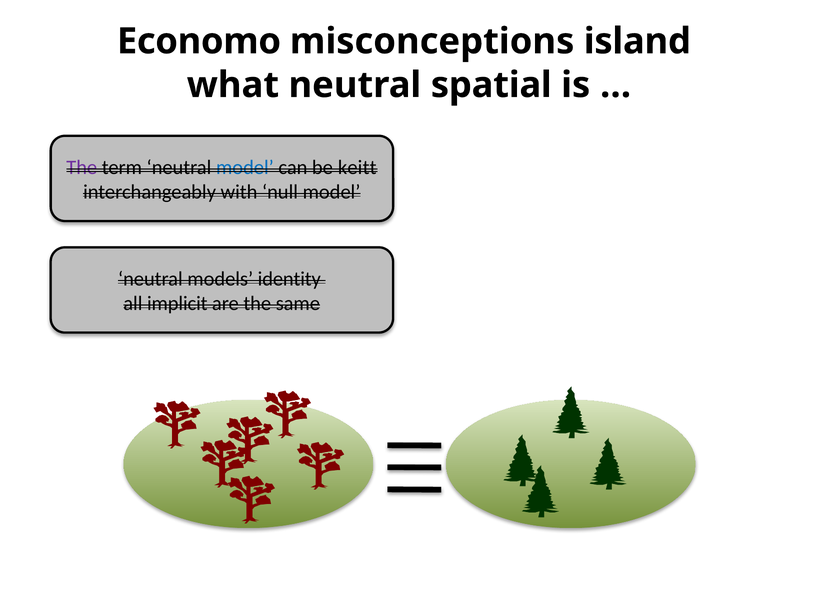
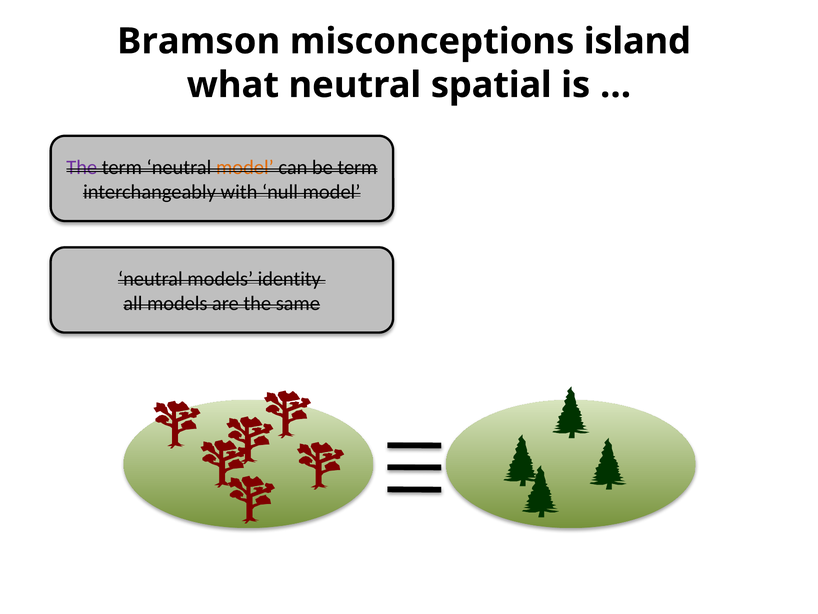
Economo: Economo -> Bramson
model at (245, 167) colour: blue -> orange
be keitt: keitt -> term
all implicit: implicit -> models
